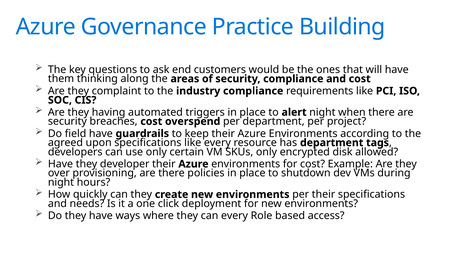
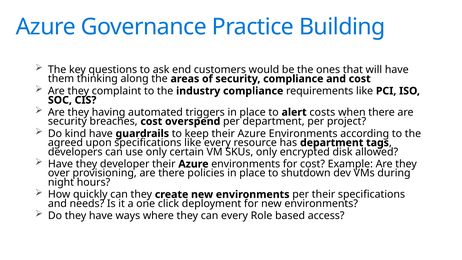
alert night: night -> costs
field: field -> kind
